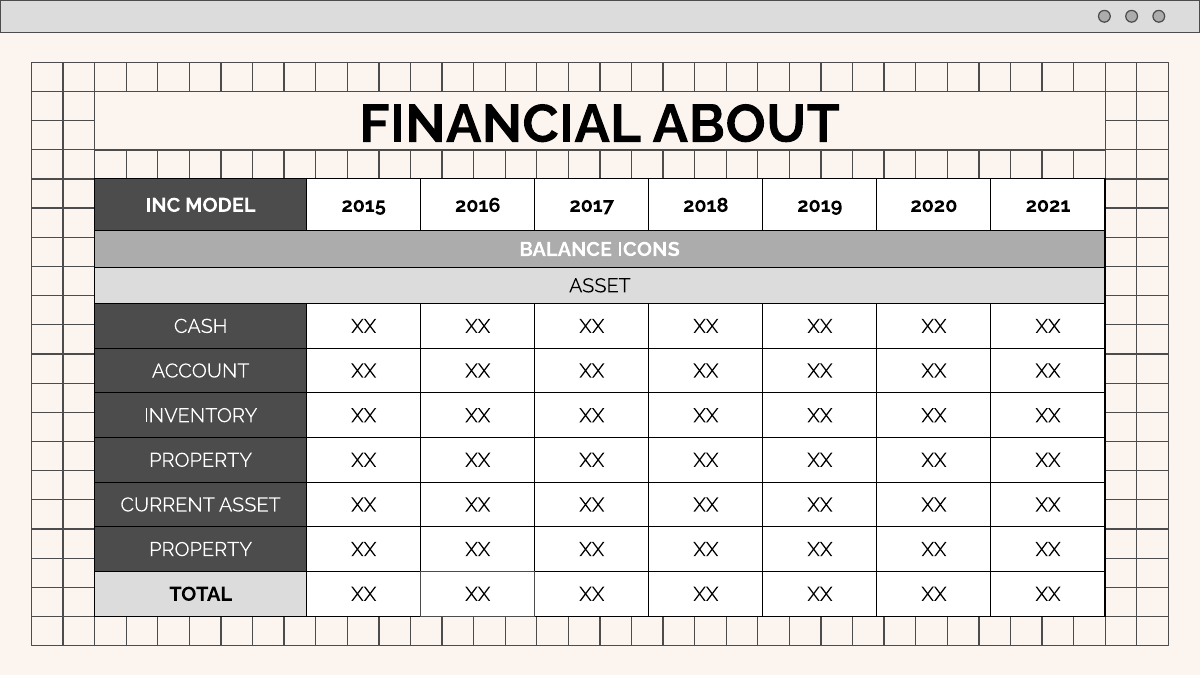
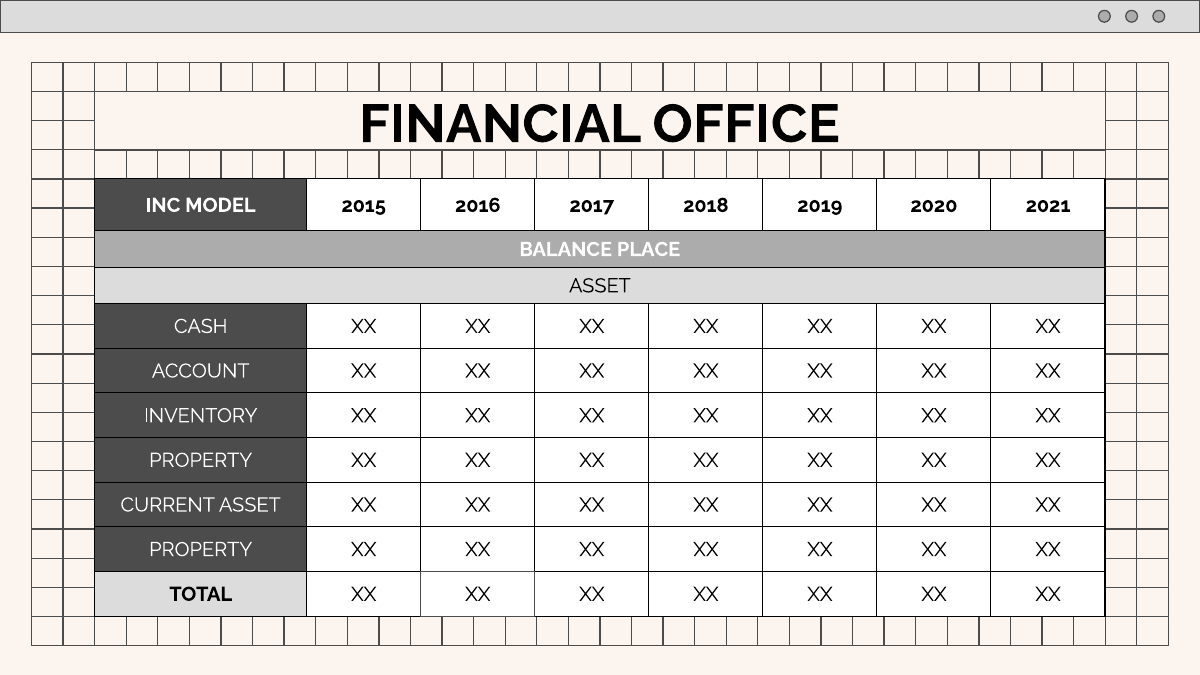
ABOUT: ABOUT -> OFFICE
ICONS: ICONS -> PLACE
